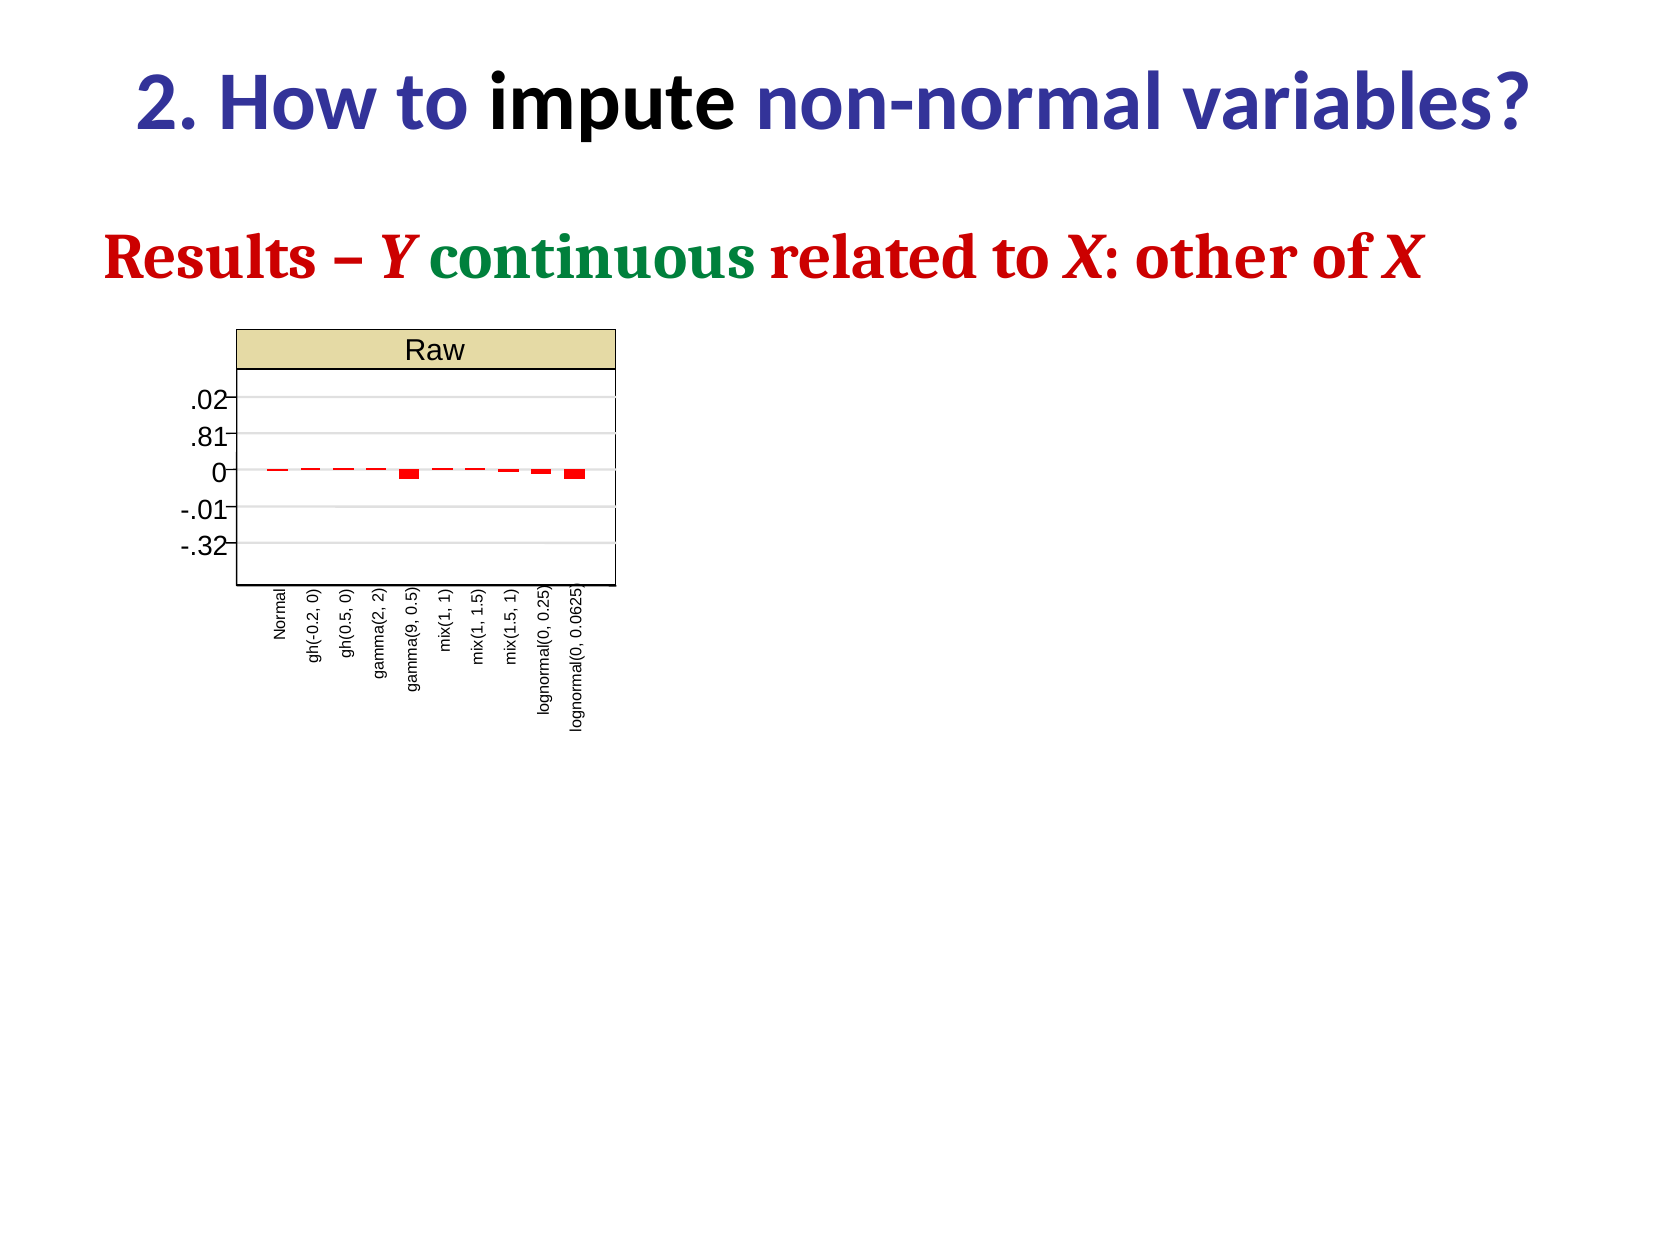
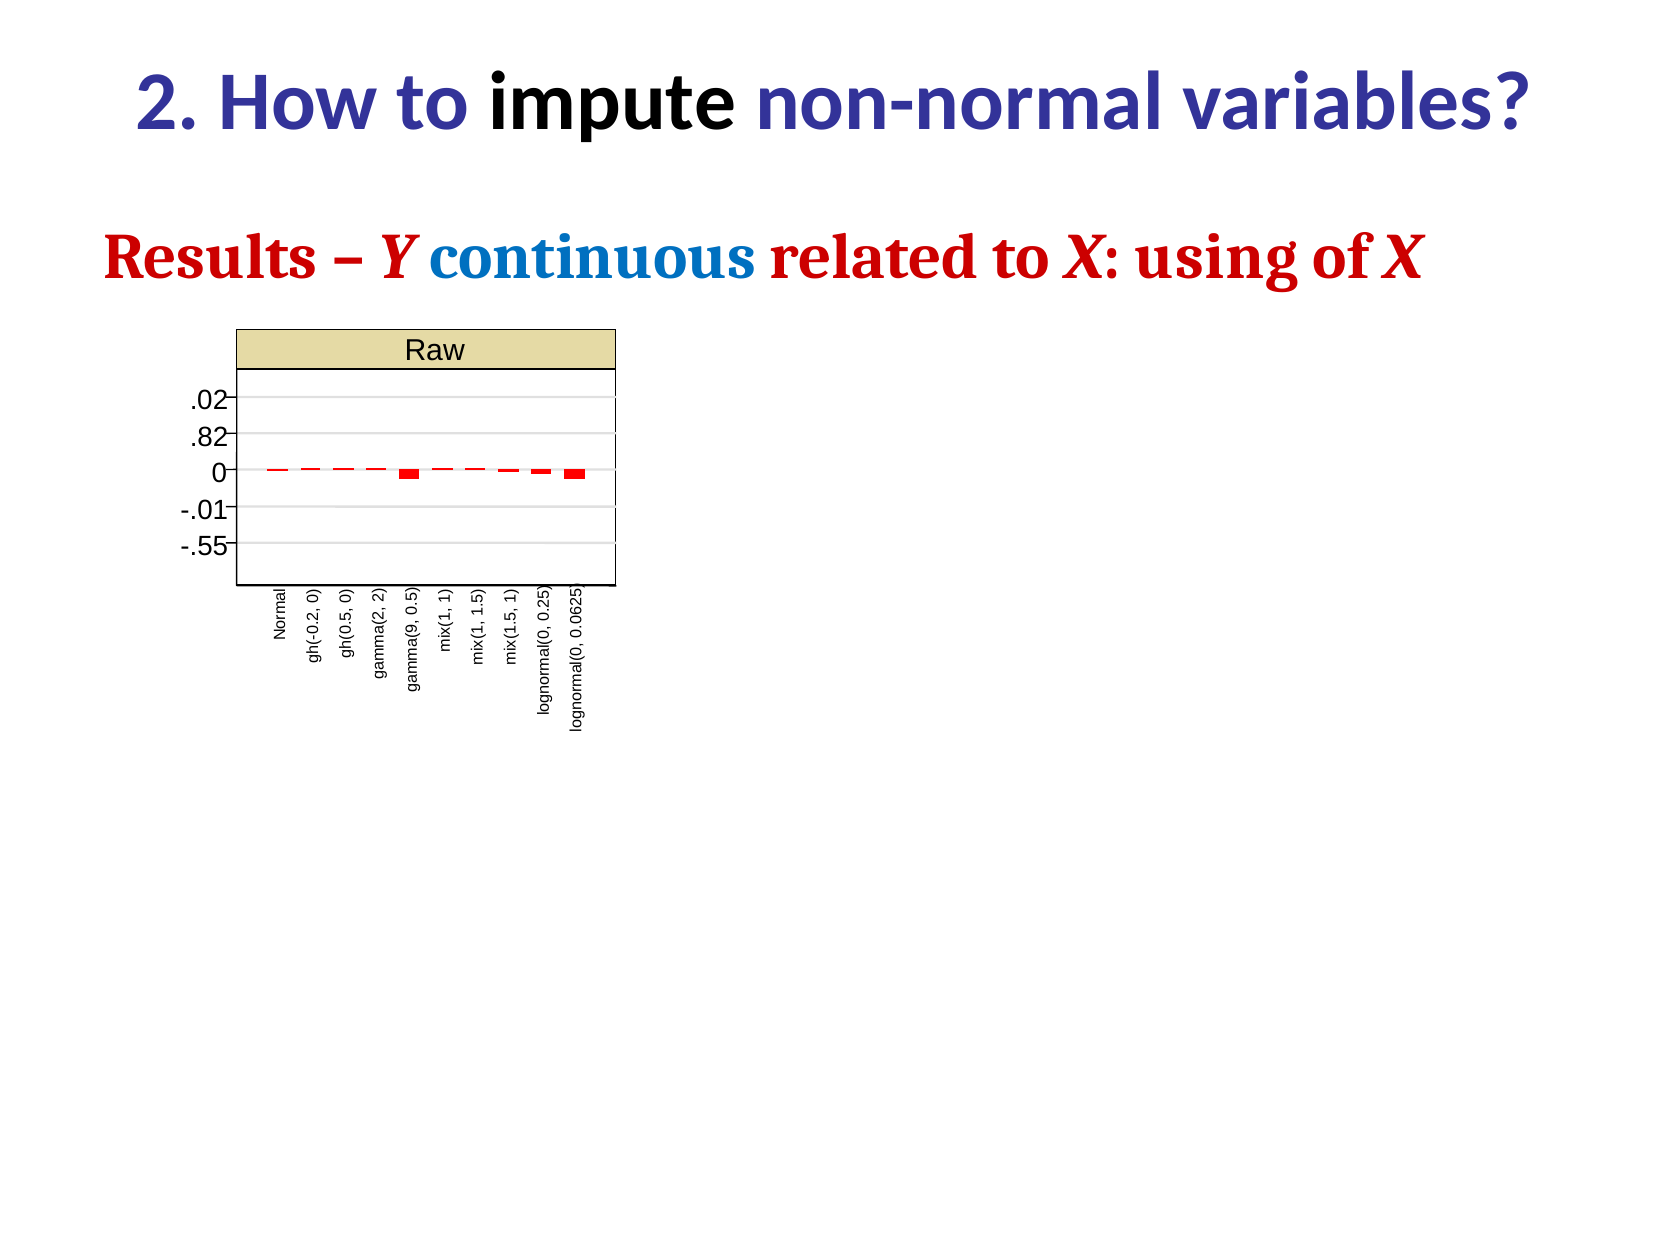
continuous colour: green -> blue
other: other -> using
.81: .81 -> .82
-.32: -.32 -> -.55
